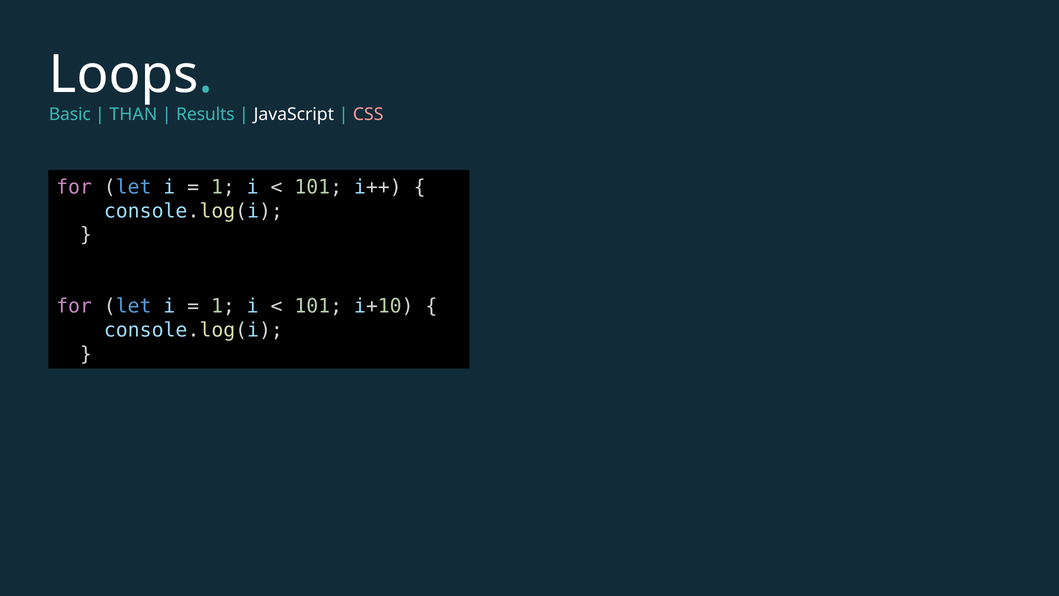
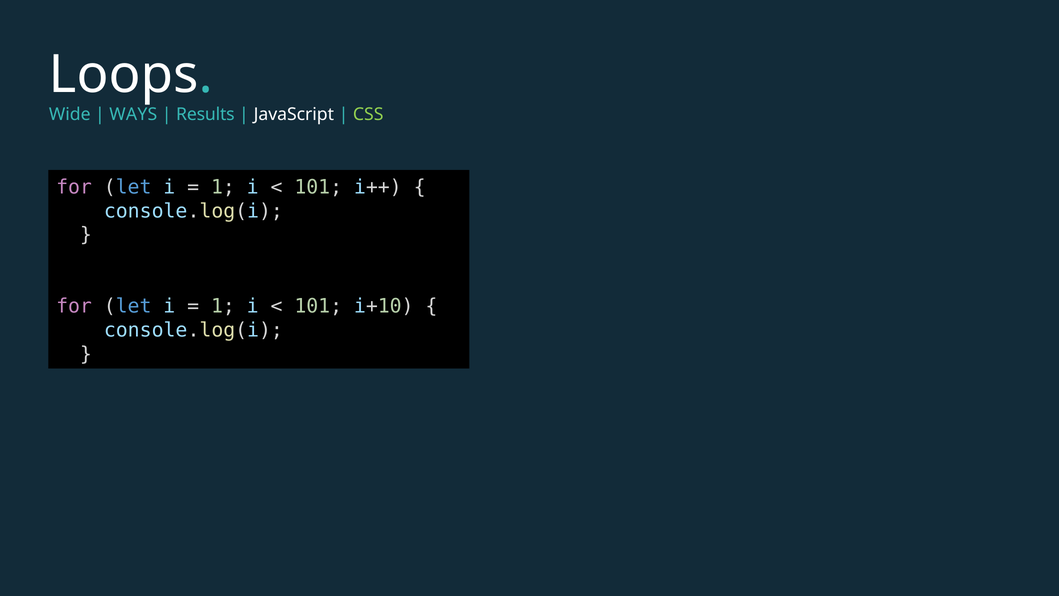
Basic: Basic -> Wide
THAN: THAN -> WAYS
CSS colour: pink -> light green
